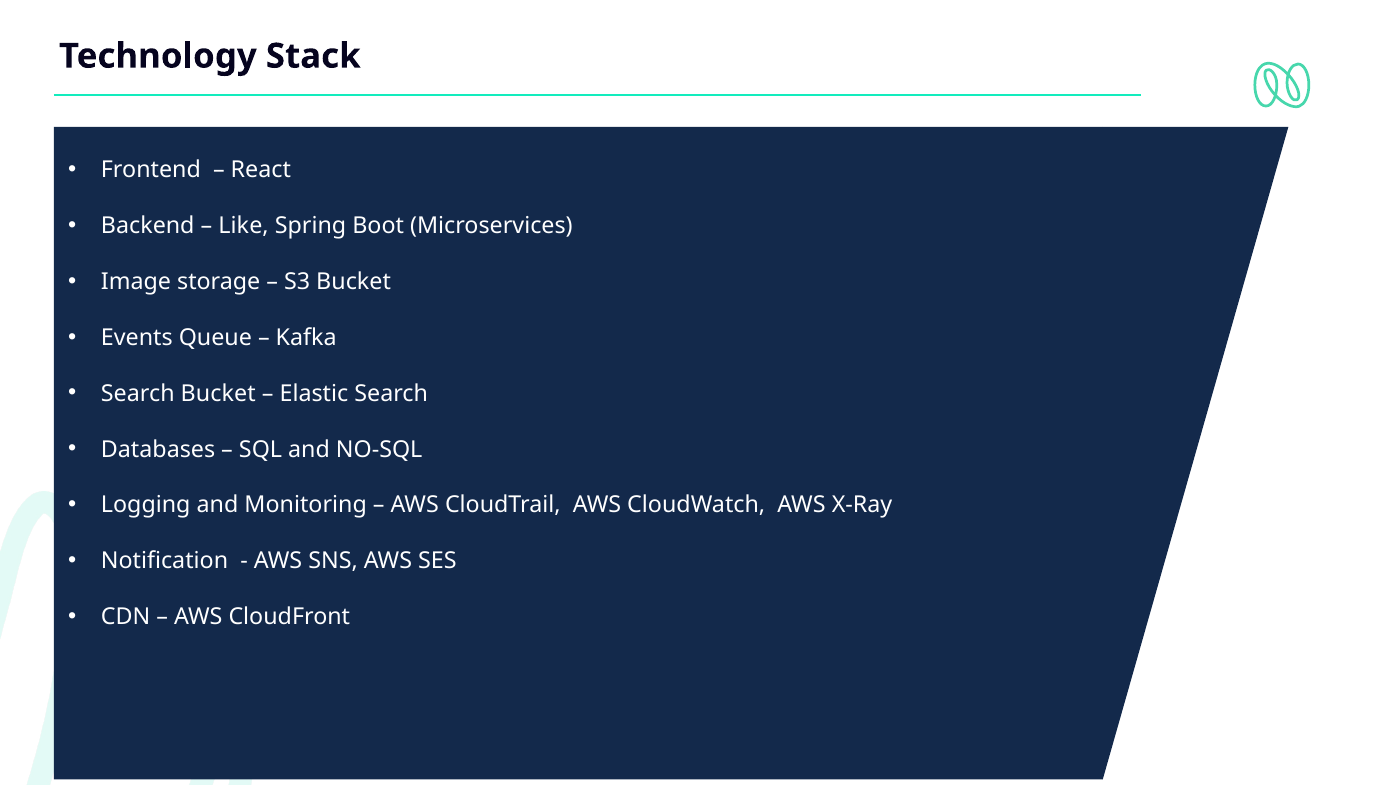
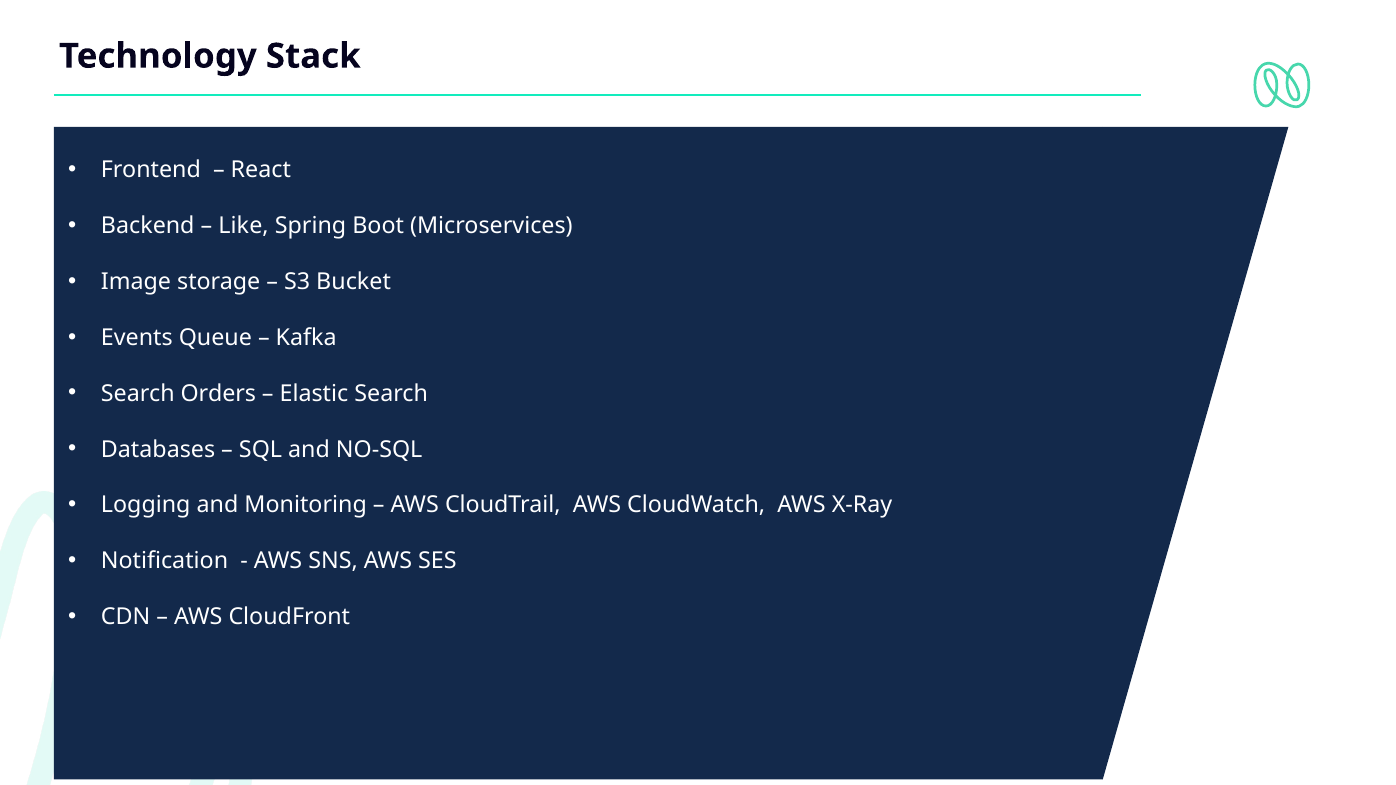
Search Bucket: Bucket -> Orders
